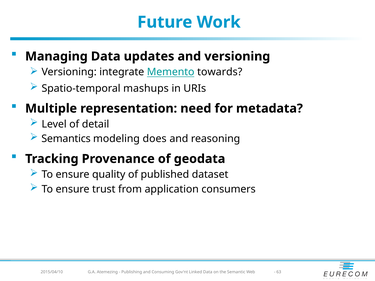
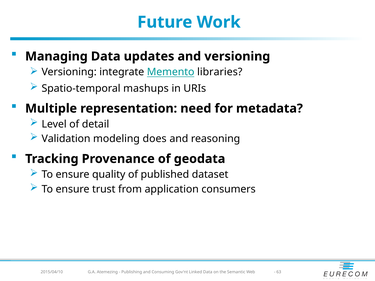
towards: towards -> libraries
Semantics: Semantics -> Validation
